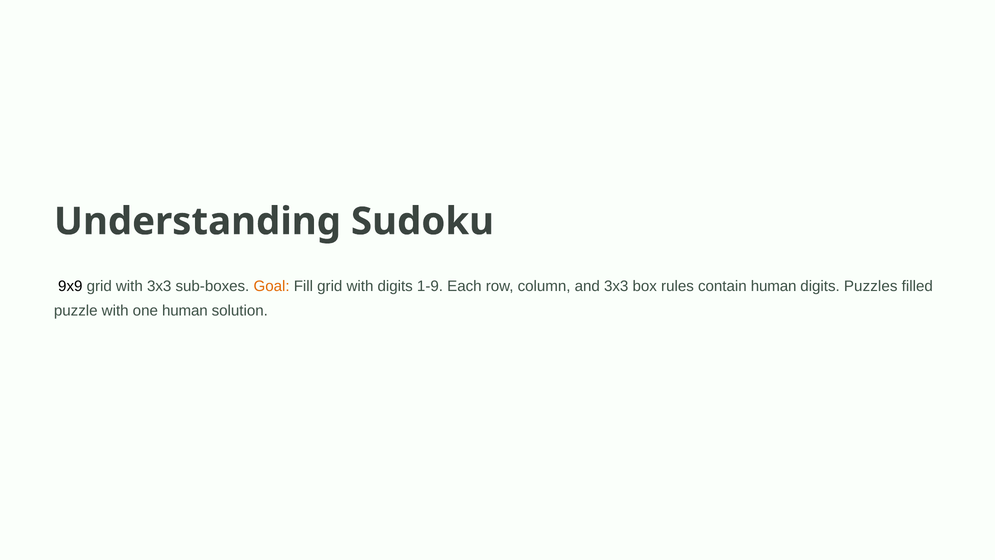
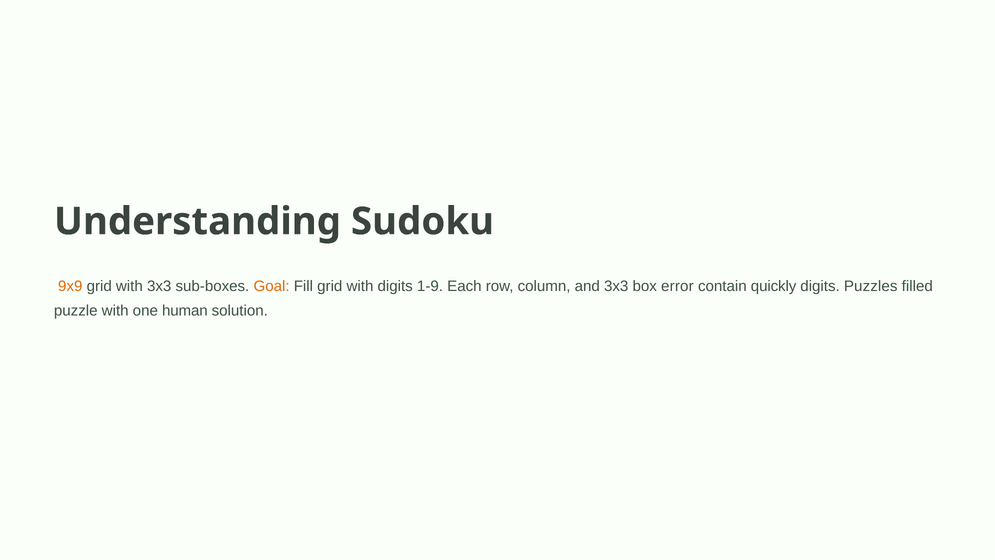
9x9 colour: black -> orange
rules: rules -> error
contain human: human -> quickly
